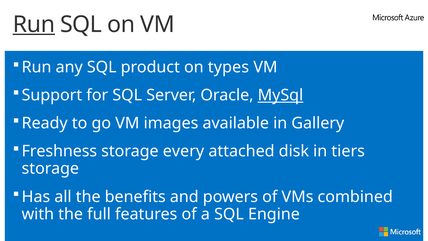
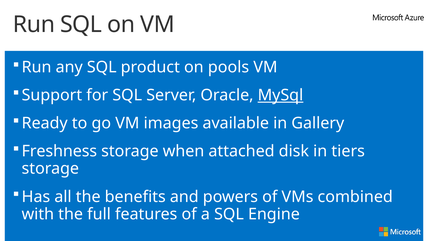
Run at (34, 24) underline: present -> none
types: types -> pools
every: every -> when
